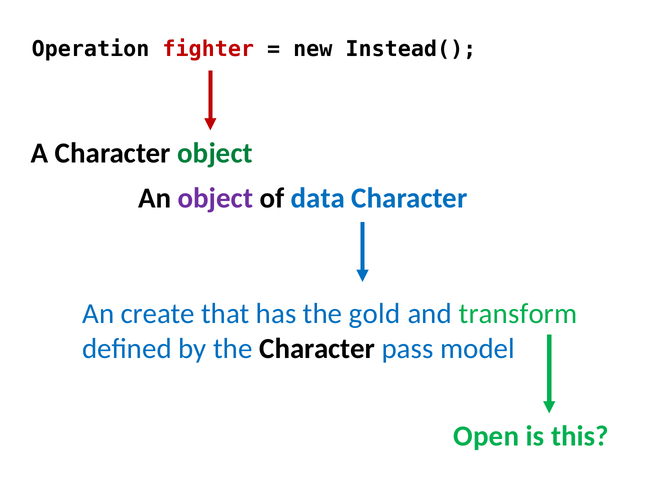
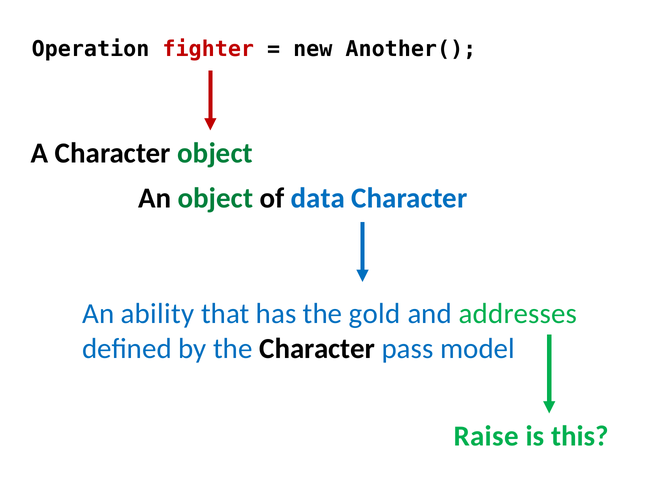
Instead(: Instead( -> Another(
object at (215, 198) colour: purple -> green
create: create -> ability
transform: transform -> addresses
Open: Open -> Raise
